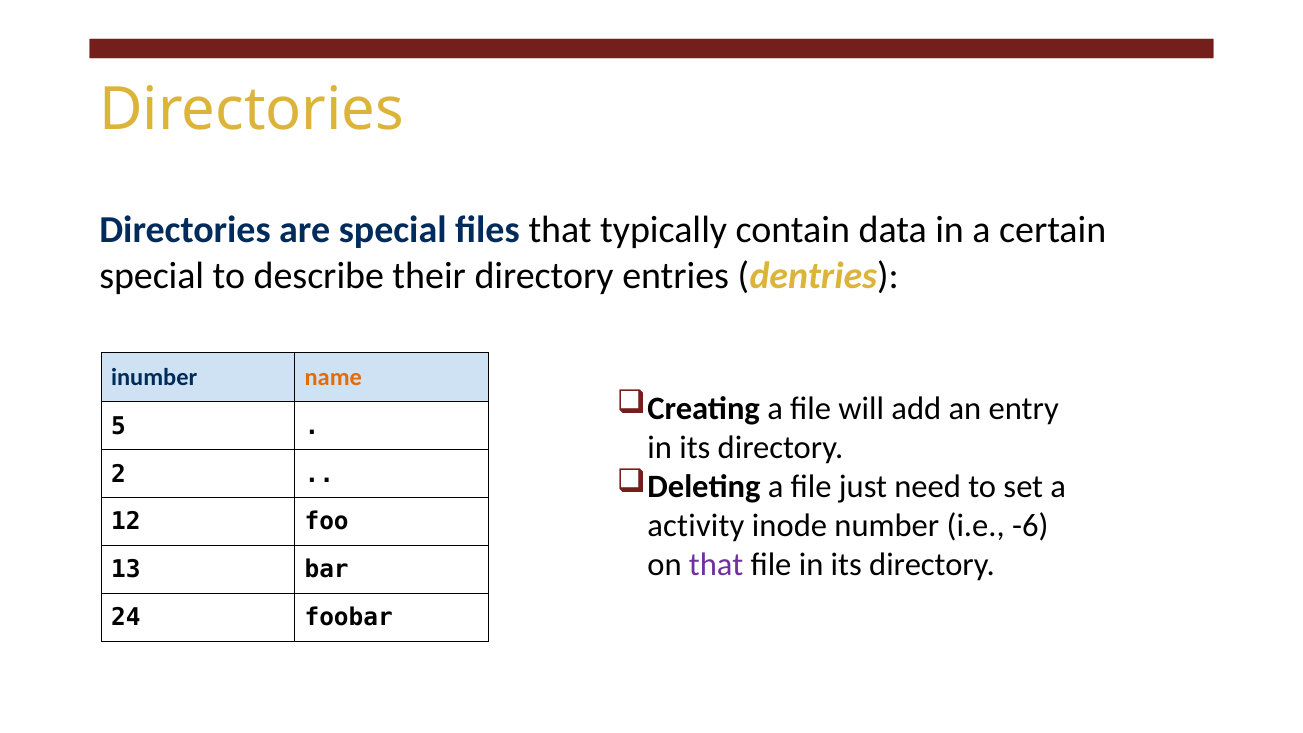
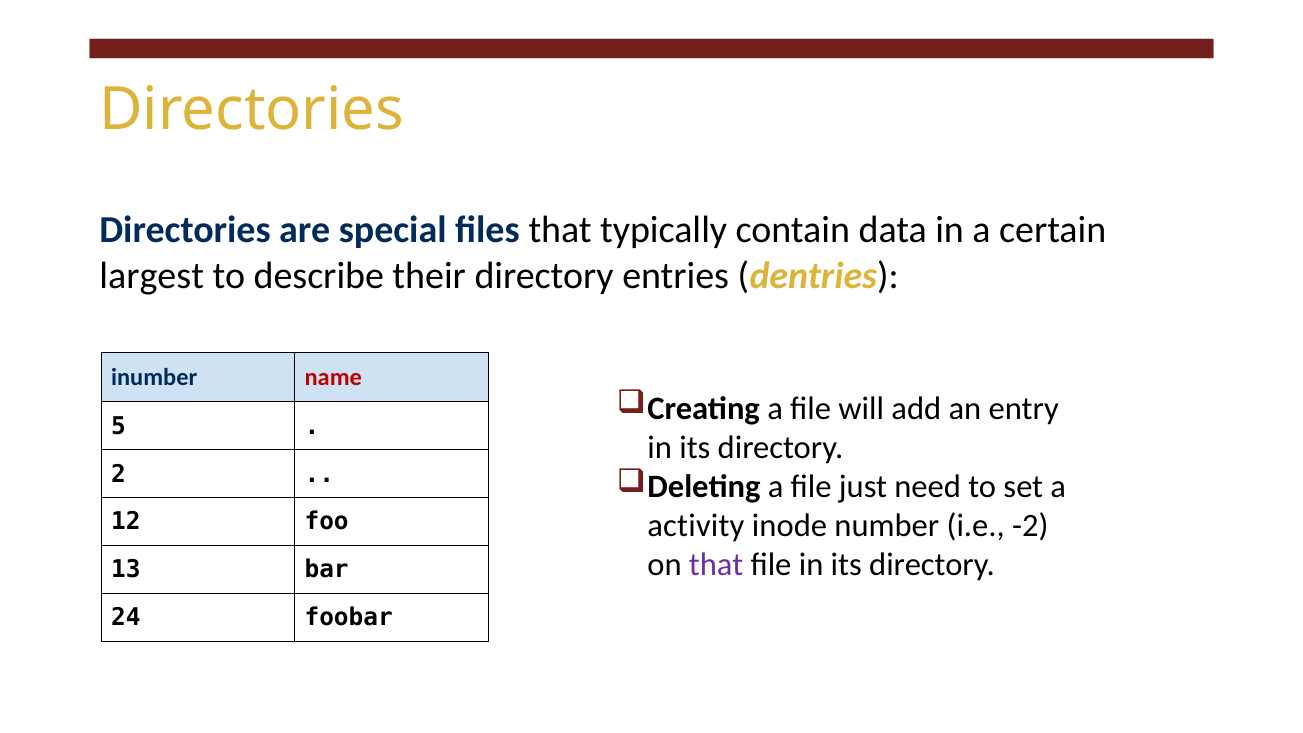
special at (152, 276): special -> largest
name colour: orange -> red
-6: -6 -> -2
